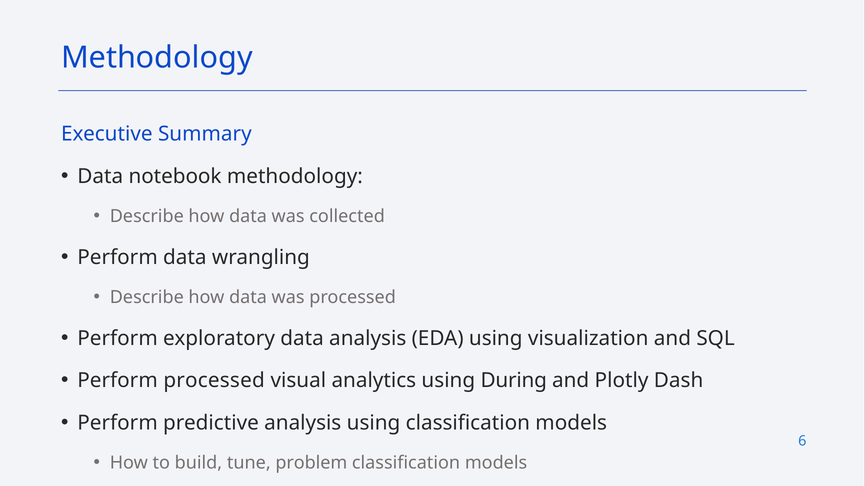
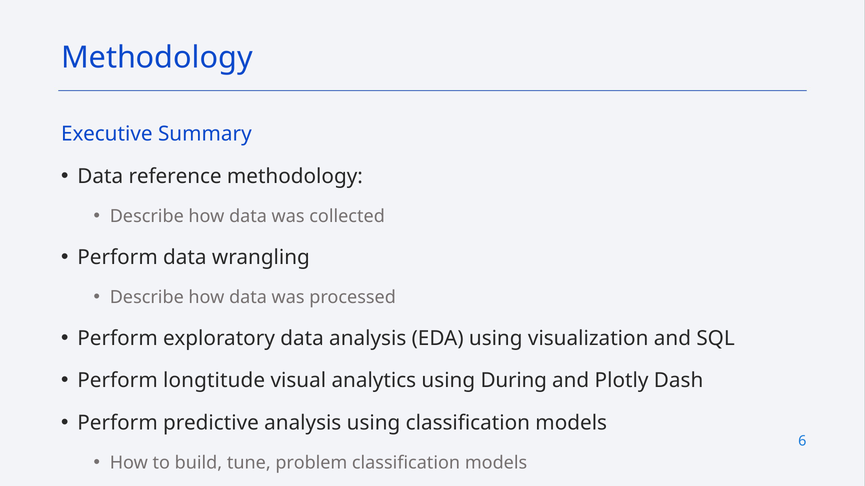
notebook: notebook -> reference
Perform processed: processed -> longtitude
